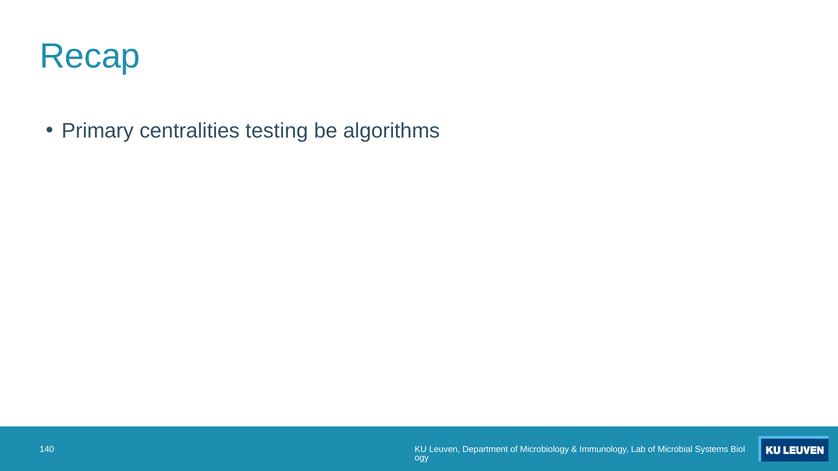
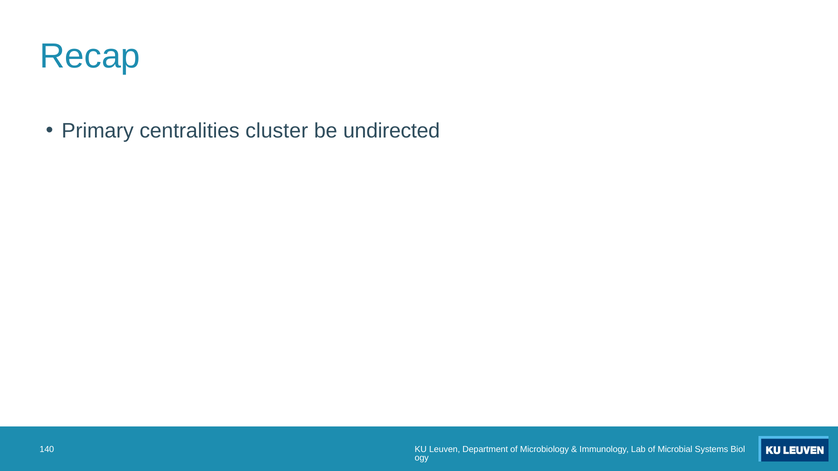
testing: testing -> cluster
algorithms: algorithms -> undirected
